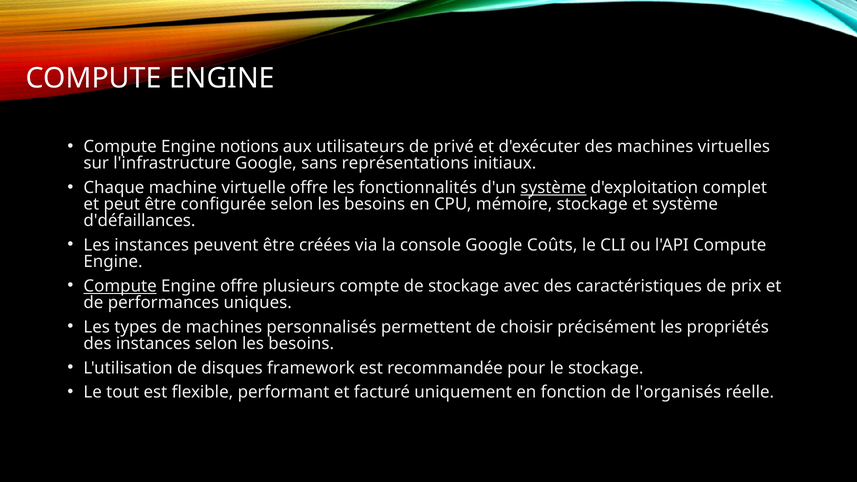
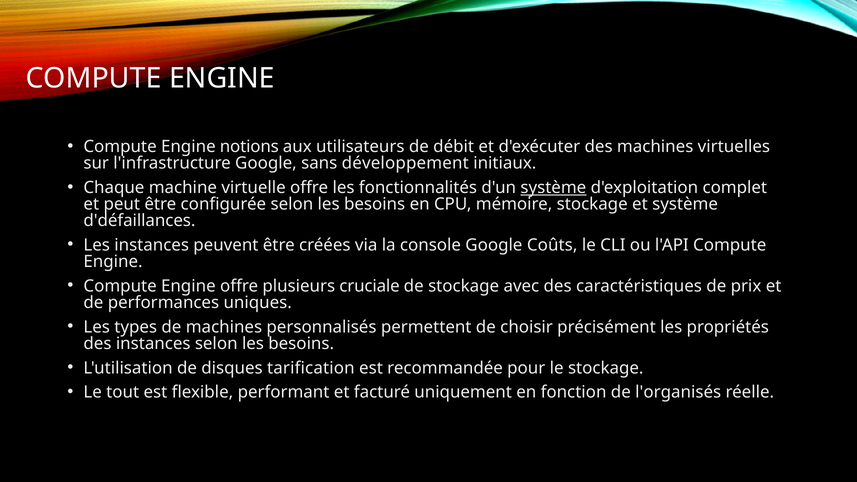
privé: privé -> débit
représentations: représentations -> développement
Compute at (120, 286) underline: present -> none
compte: compte -> cruciale
framework: framework -> tarification
